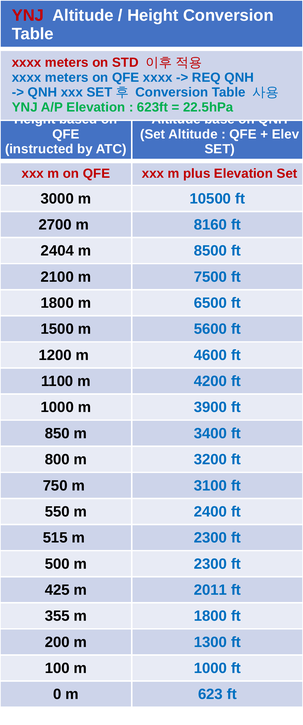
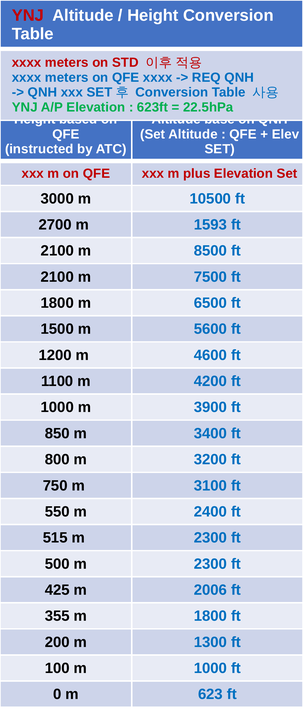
8160: 8160 -> 1593
2404 at (57, 251): 2404 -> 2100
2011: 2011 -> 2006
